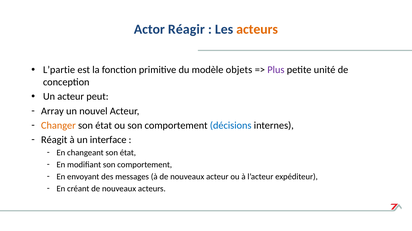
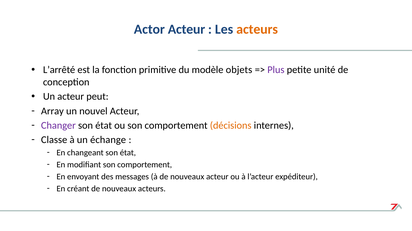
Actor Réagir: Réagir -> Acteur
L’partie: L’partie -> L’arrêté
Changer colour: orange -> purple
décisions colour: blue -> orange
Réagit: Réagit -> Classe
interface: interface -> échange
